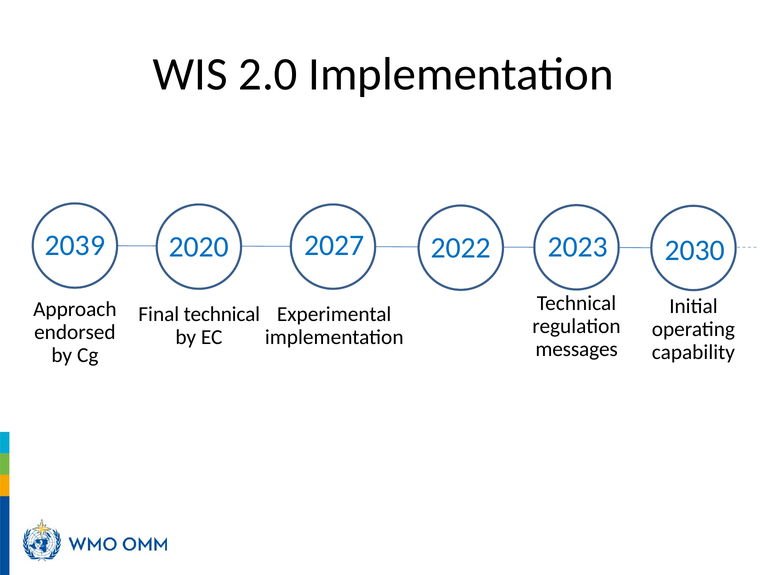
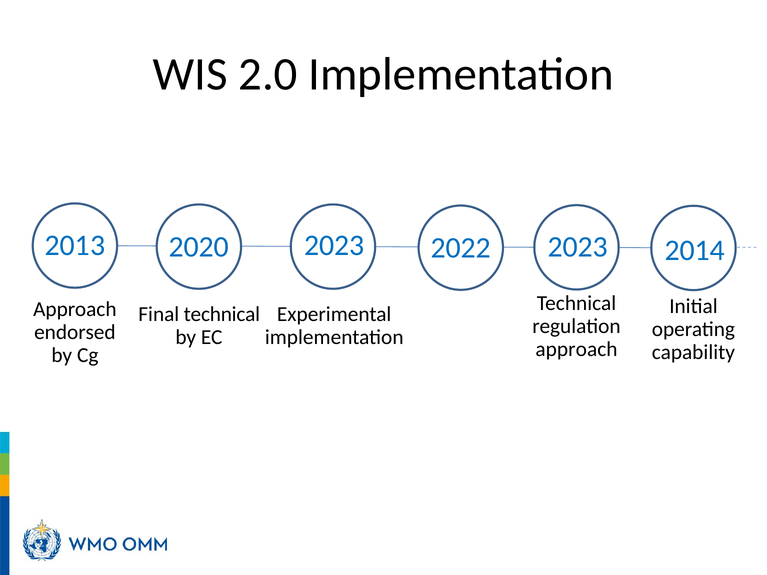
2039: 2039 -> 2013
2020 2027: 2027 -> 2023
2030: 2030 -> 2014
messages at (577, 349): messages -> approach
